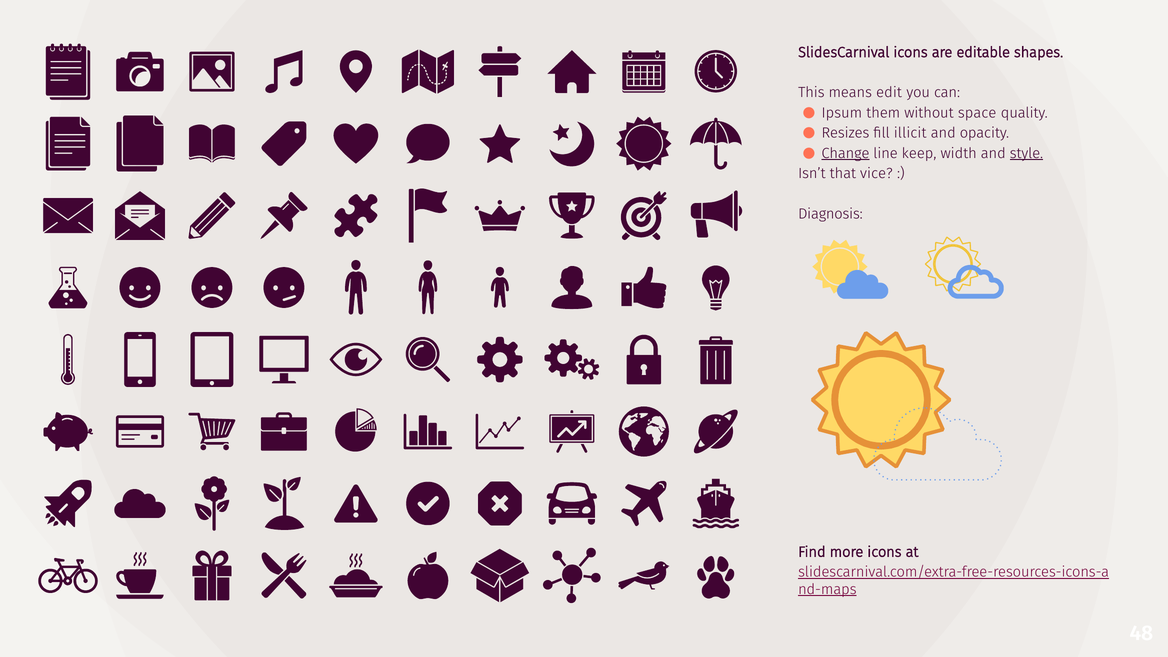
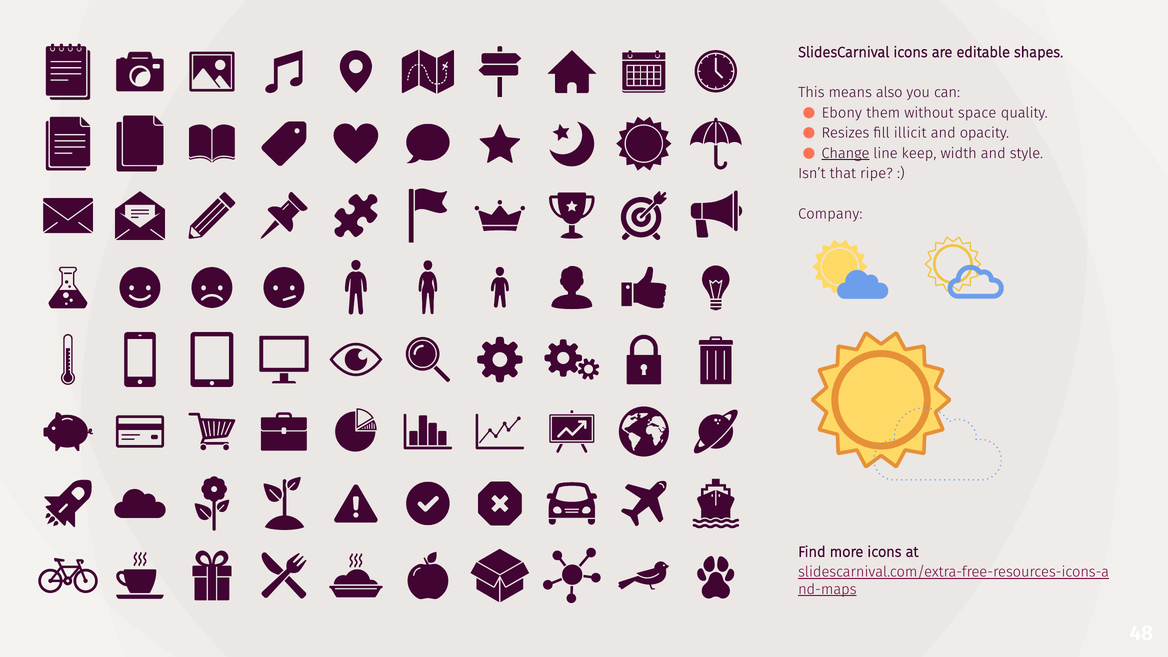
edit: edit -> also
Ipsum: Ipsum -> Ebony
style underline: present -> none
vice: vice -> ripe
Diagnosis: Diagnosis -> Company
